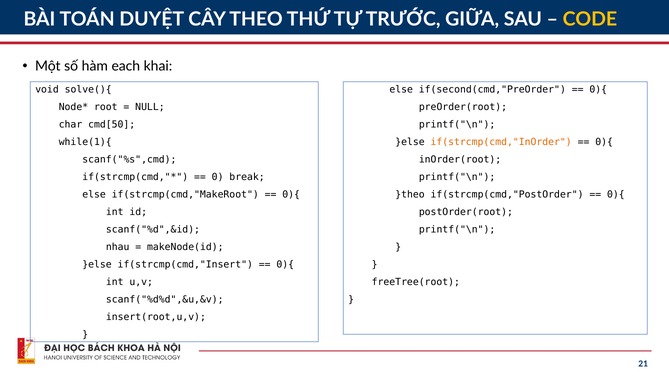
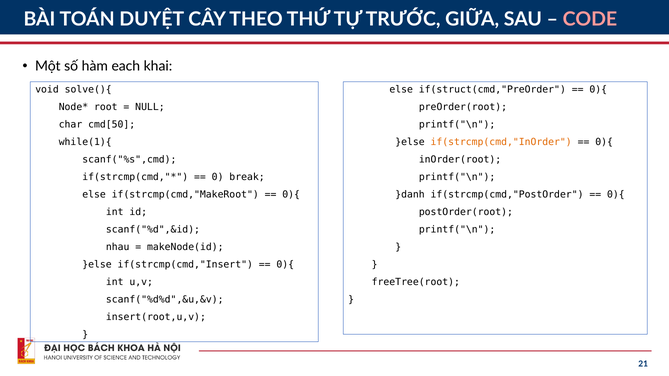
CODE colour: yellow -> pink
if(second(cmd,"PreOrder: if(second(cmd,"PreOrder -> if(struct(cmd,"PreOrder
}theo: }theo -> }danh
